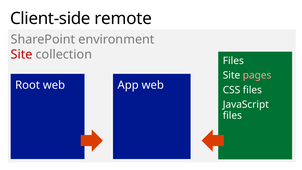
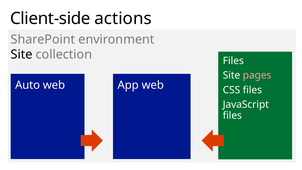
remote: remote -> actions
Site at (22, 54) colour: red -> black
Root: Root -> Auto
